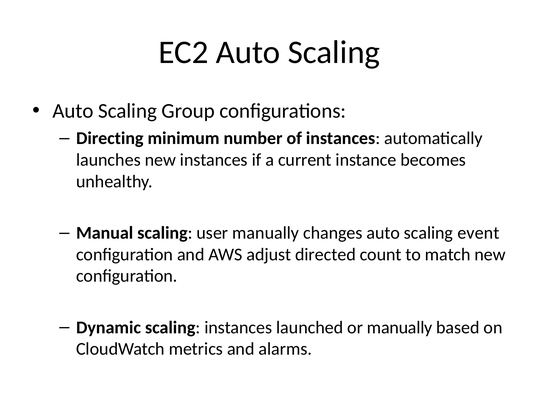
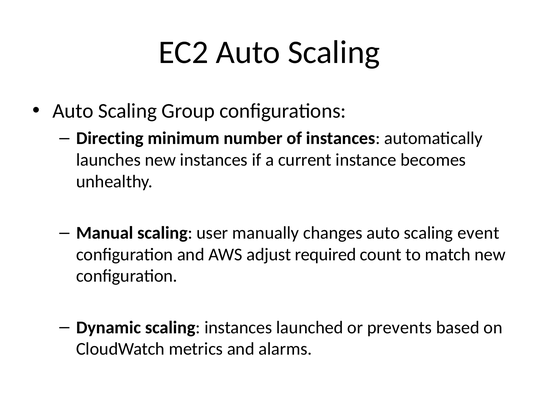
directed: directed -> required
or manually: manually -> prevents
